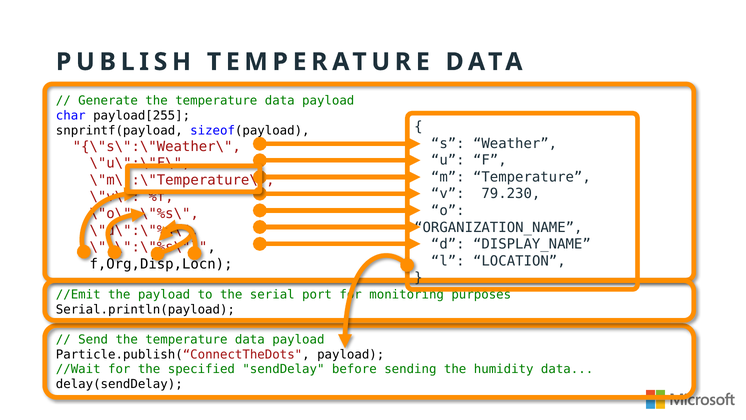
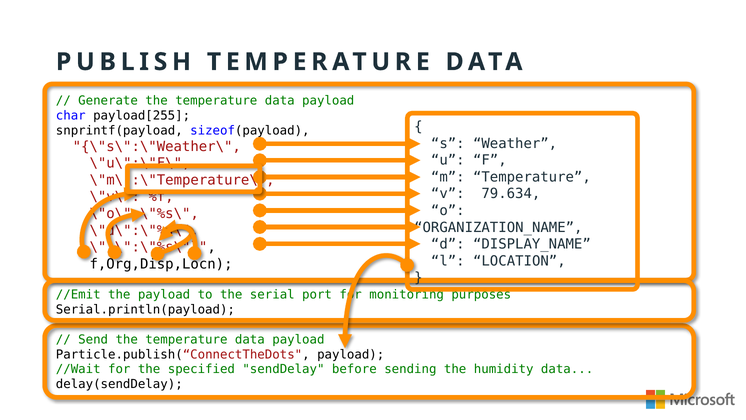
79.230: 79.230 -> 79.634
